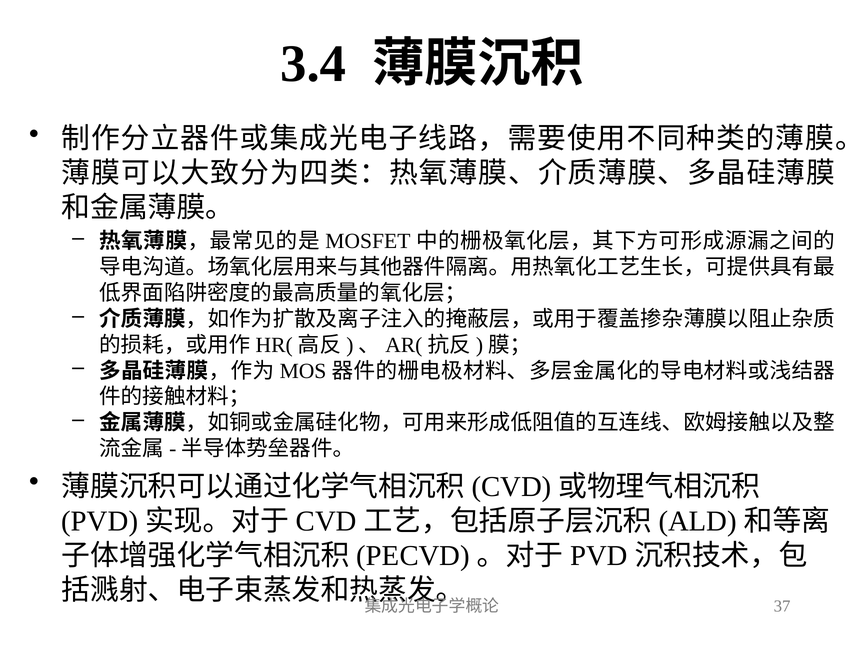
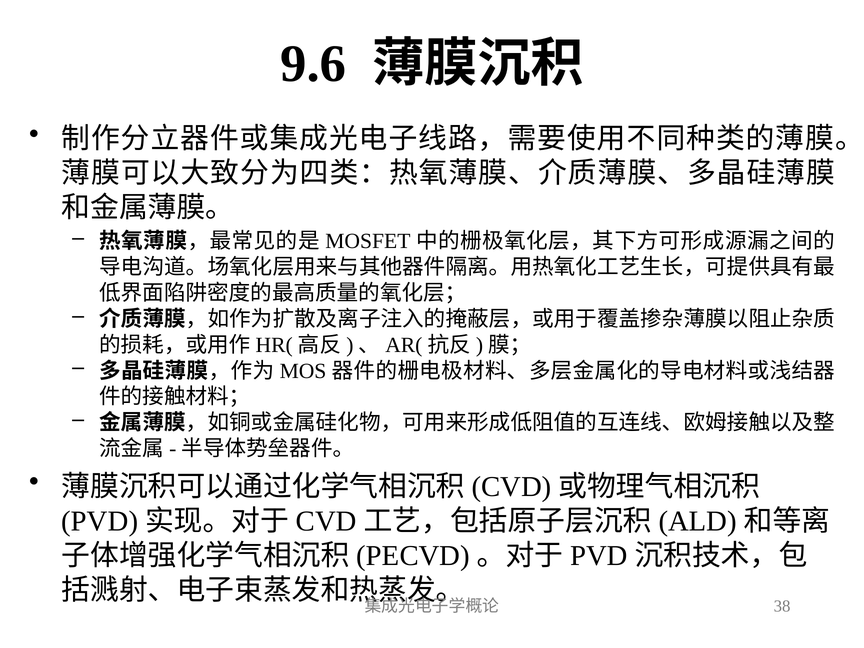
3.4: 3.4 -> 9.6
37: 37 -> 38
